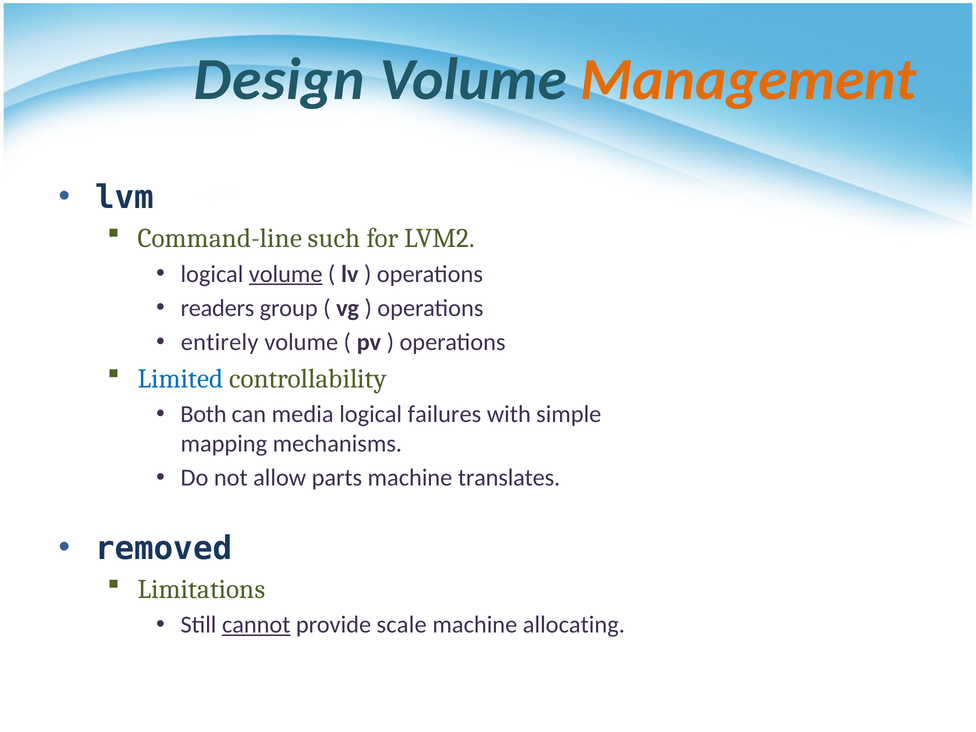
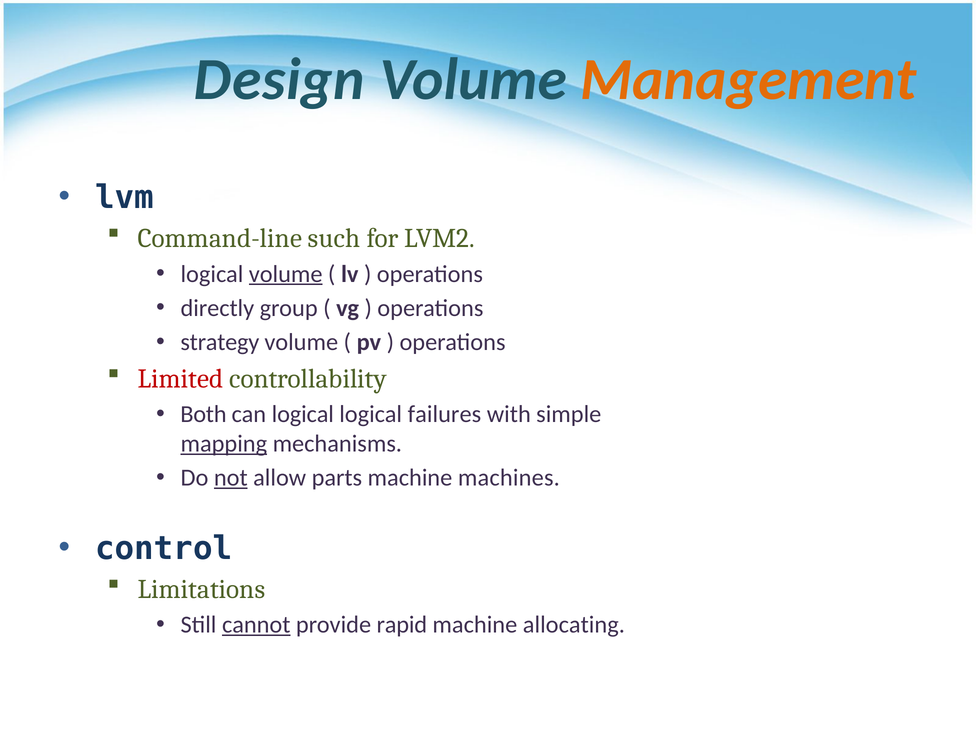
readers: readers -> directly
entirely: entirely -> strategy
Limited colour: blue -> red
can media: media -> logical
mapping underline: none -> present
not underline: none -> present
translates: translates -> machines
removed: removed -> control
scale: scale -> rapid
